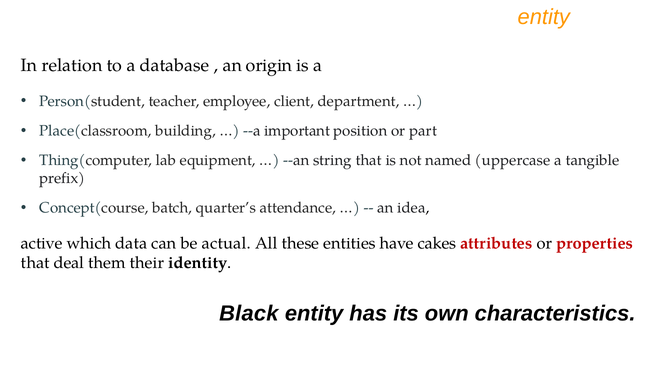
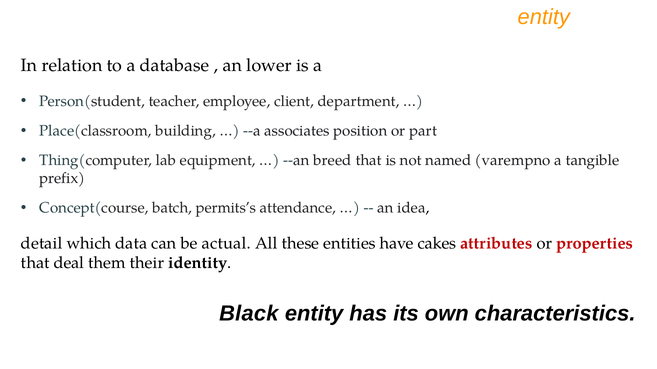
origin: origin -> lower
important: important -> associates
string: string -> breed
uppercase: uppercase -> varempno
quarter’s: quarter’s -> permits’s
active: active -> detail
